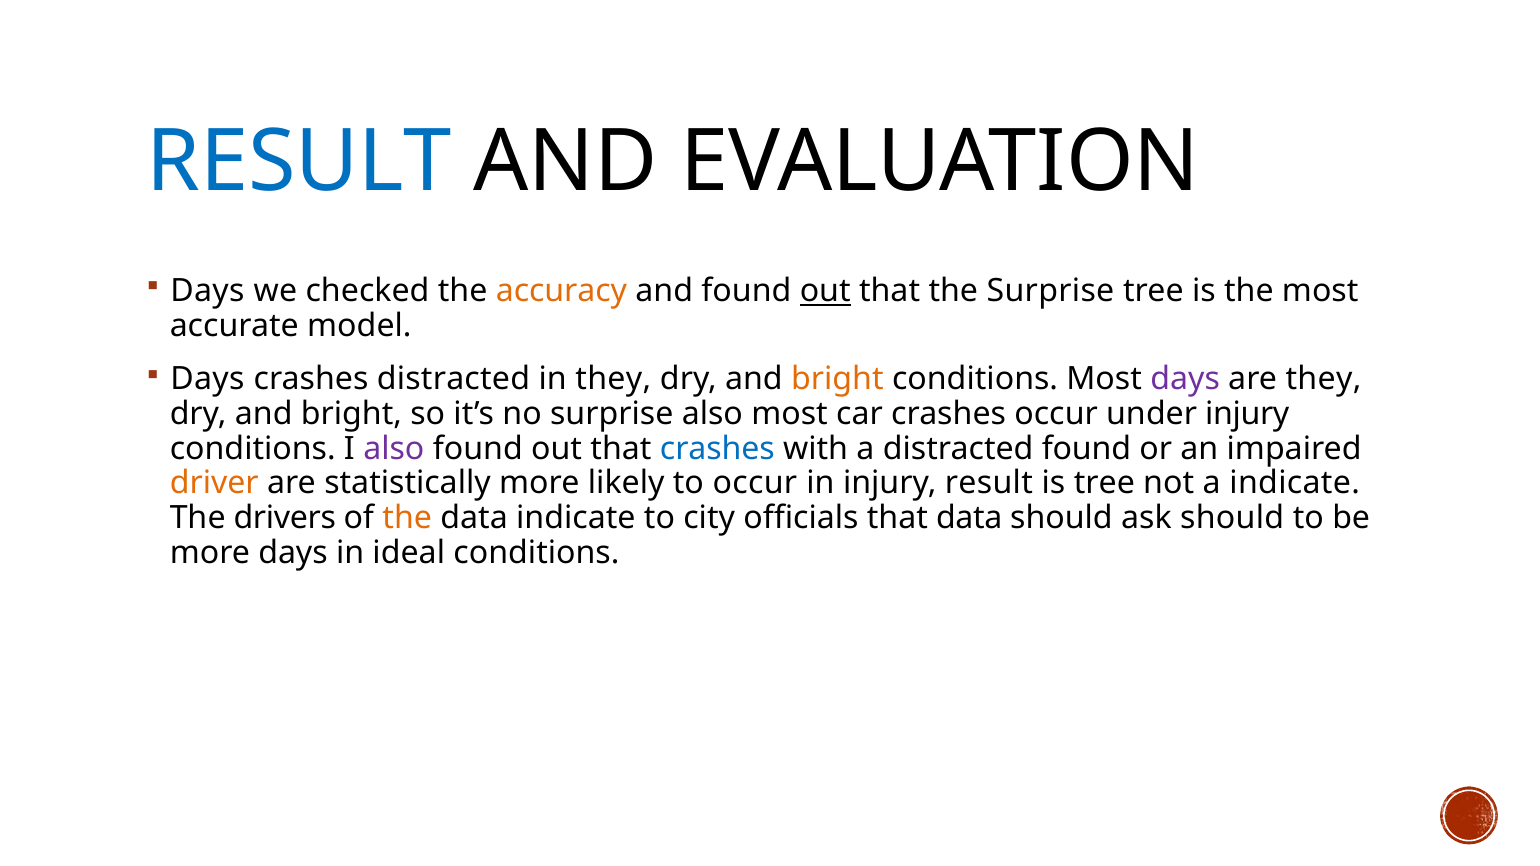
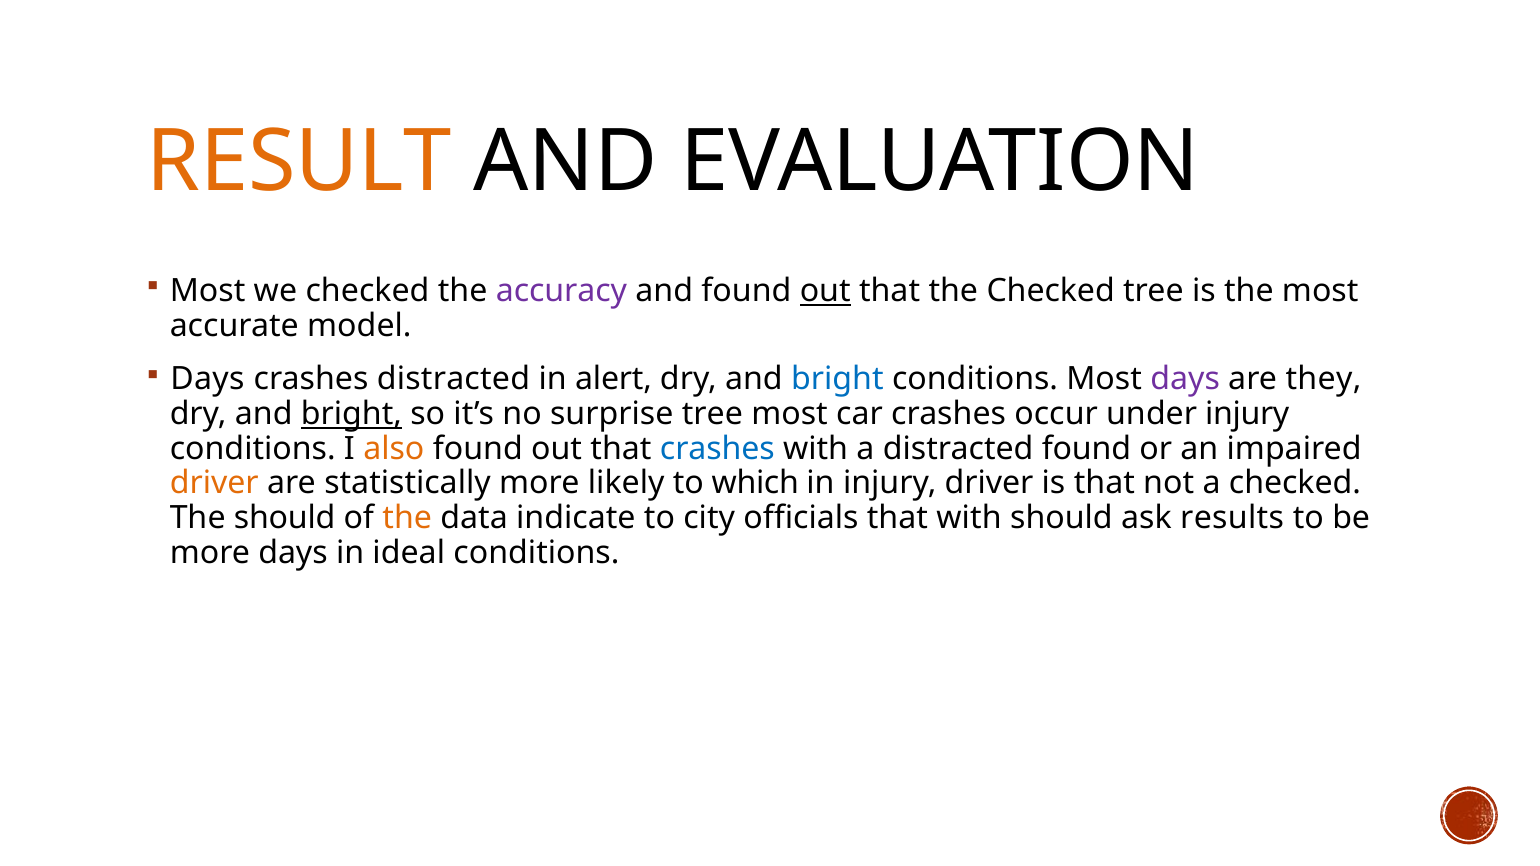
RESULT at (299, 162) colour: blue -> orange
Days at (207, 291): Days -> Most
accuracy colour: orange -> purple
the Surprise: Surprise -> Checked
in they: they -> alert
bright at (837, 379) colour: orange -> blue
bright at (351, 414) underline: none -> present
surprise also: also -> tree
also at (394, 449) colour: purple -> orange
to occur: occur -> which
injury result: result -> driver
is tree: tree -> that
a indicate: indicate -> checked
The drivers: drivers -> should
that data: data -> with
ask should: should -> results
